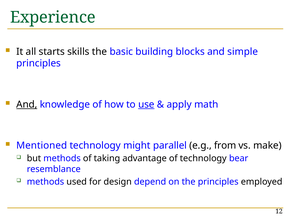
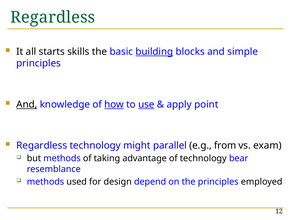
Experience at (53, 17): Experience -> Regardless
building underline: none -> present
how underline: none -> present
math: math -> point
Mentioned at (42, 145): Mentioned -> Regardless
make: make -> exam
